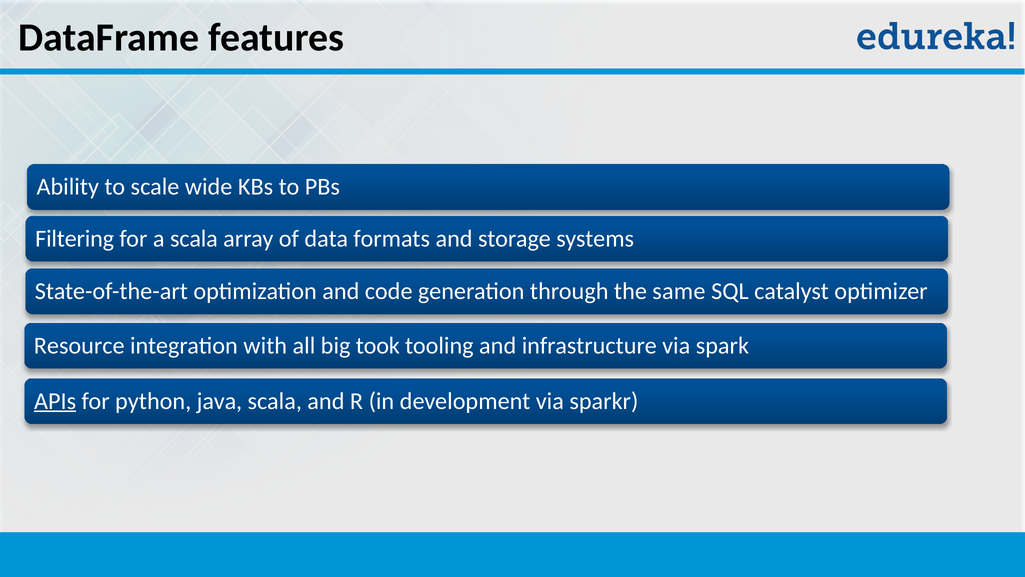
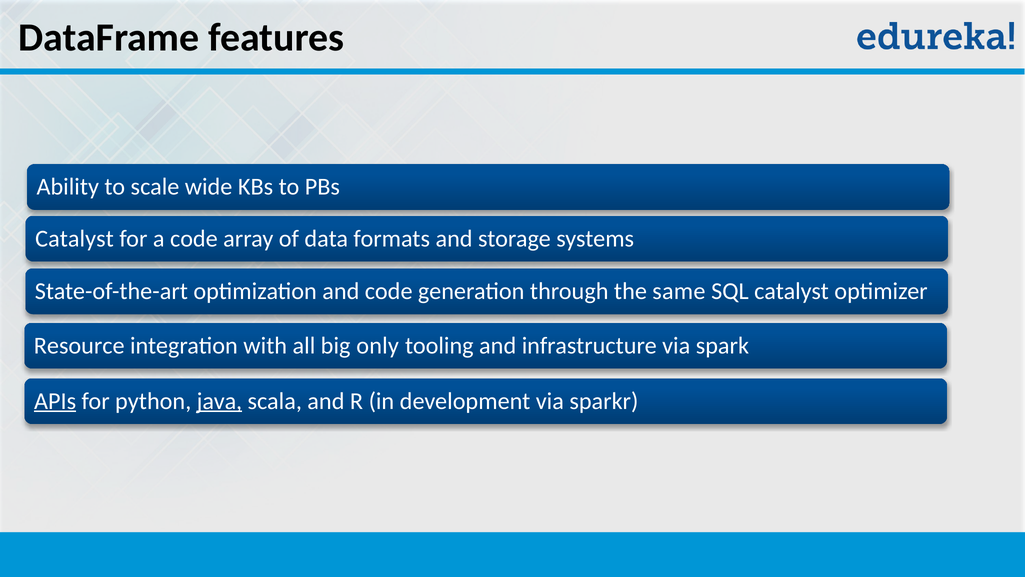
Filtering at (75, 238): Filtering -> Catalyst
a scala: scala -> code
took: took -> only
java underline: none -> present
